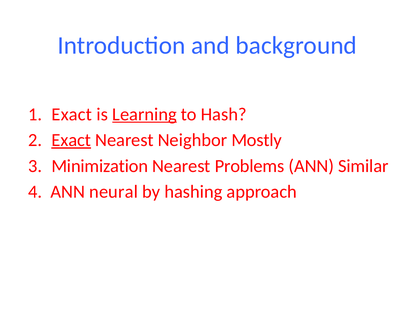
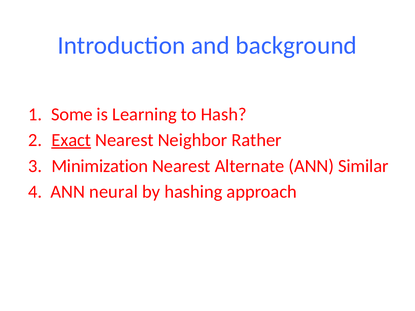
Exact at (72, 114): Exact -> Some
Learning underline: present -> none
Mostly: Mostly -> Rather
Problems: Problems -> Alternate
